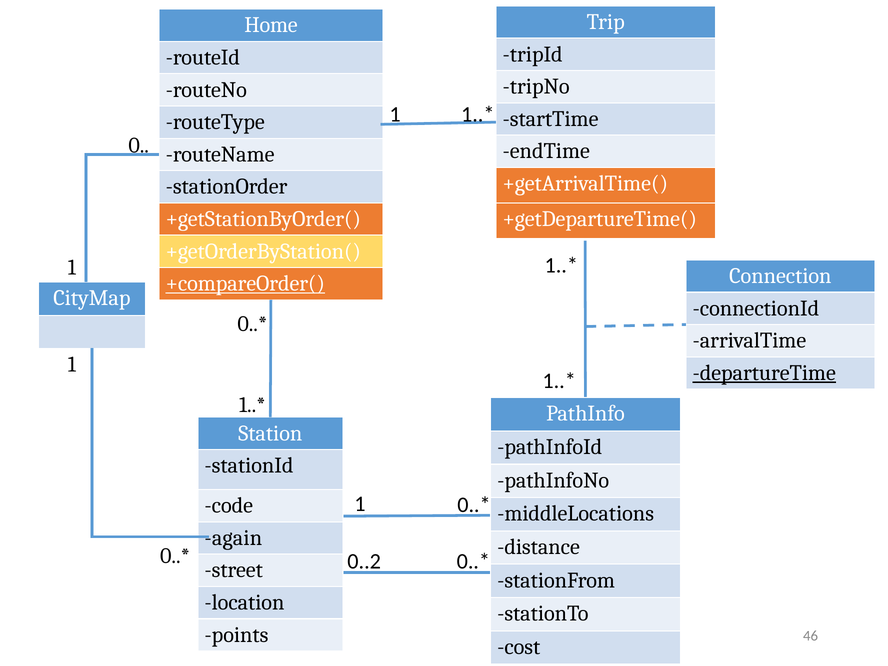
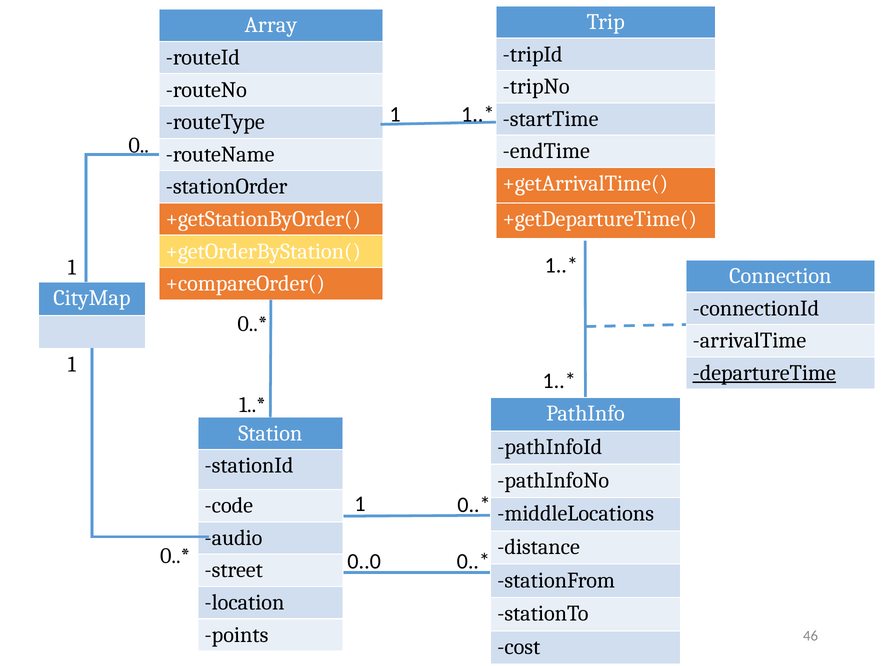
Home: Home -> Array
+compareOrder( underline: present -> none
again: again -> audio
0..2: 0..2 -> 0..0
